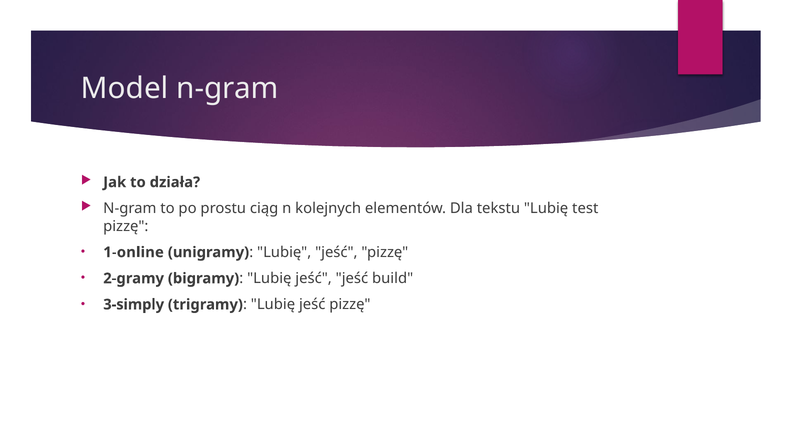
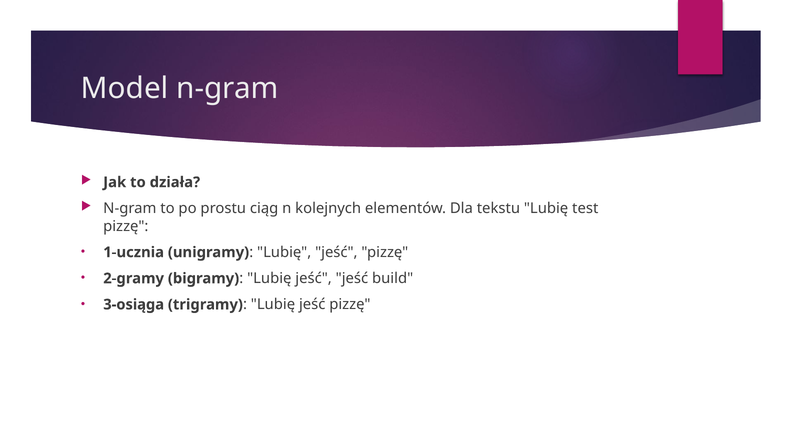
1-online: 1-online -> 1-ucznia
3-simply: 3-simply -> 3-osiąga
